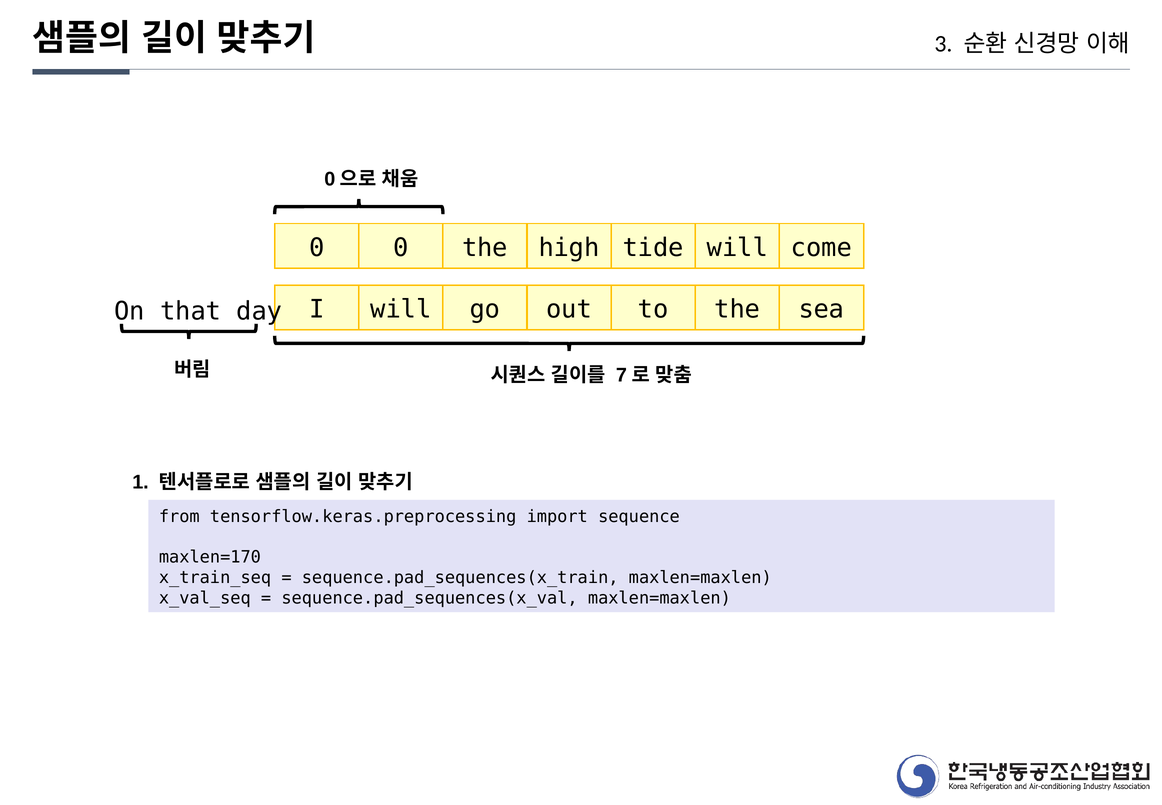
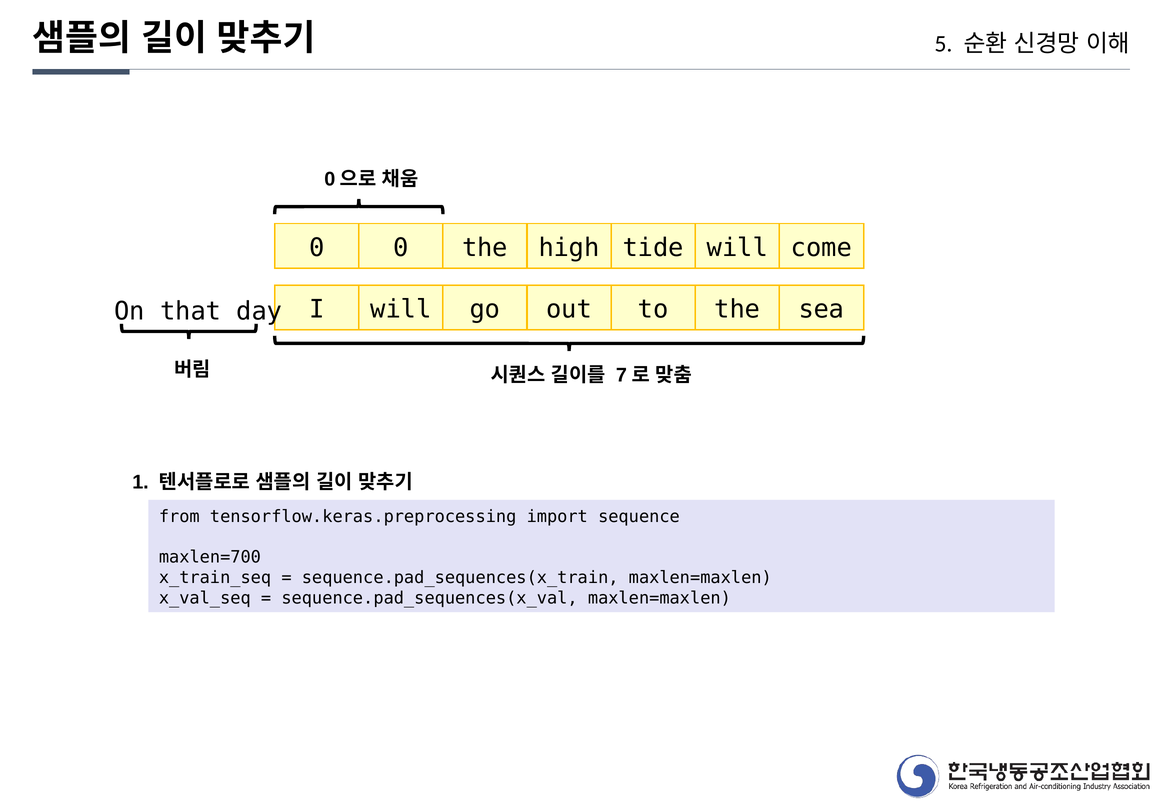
3: 3 -> 5
maxlen=170: maxlen=170 -> maxlen=700
